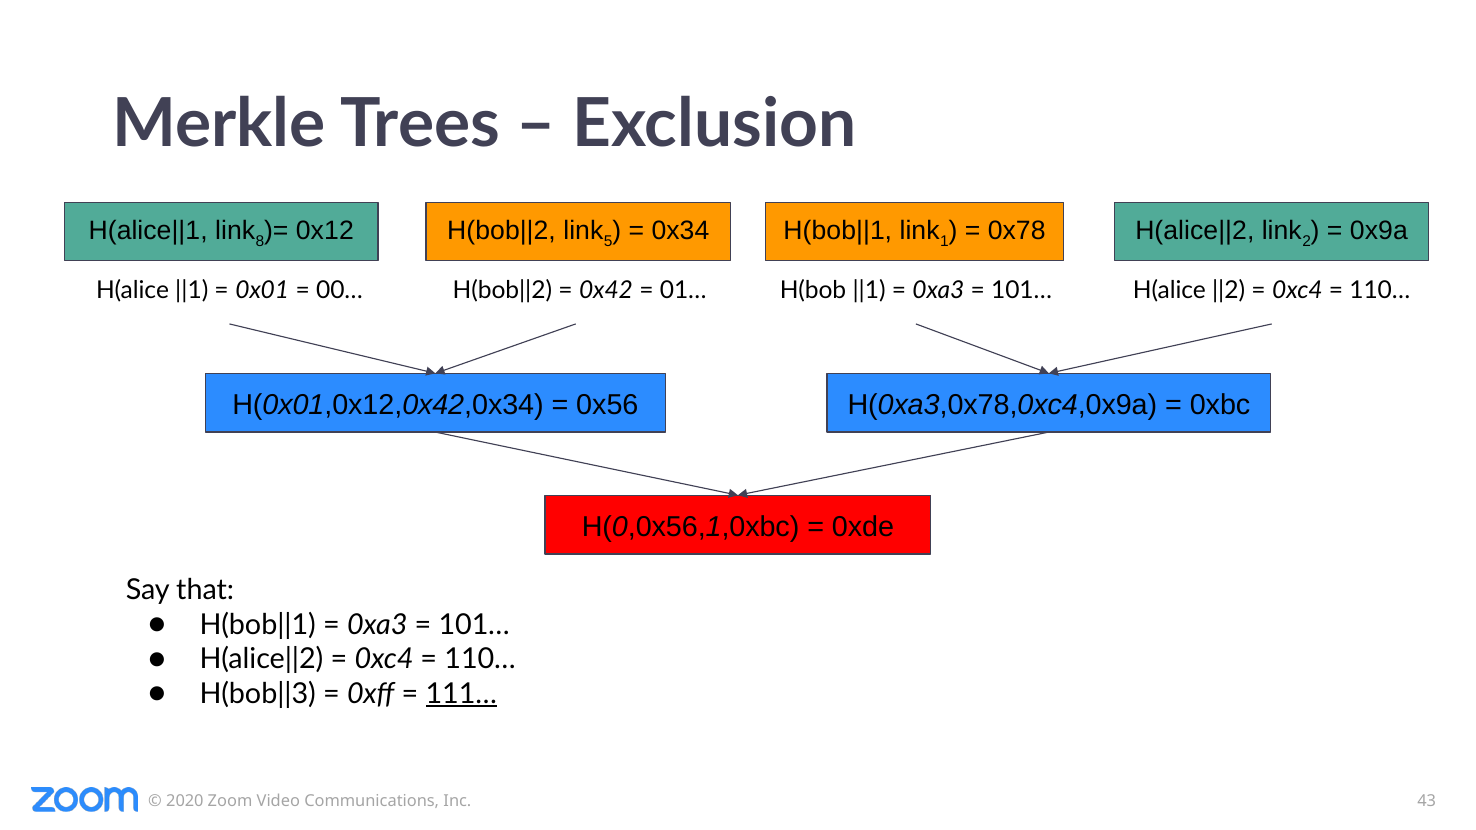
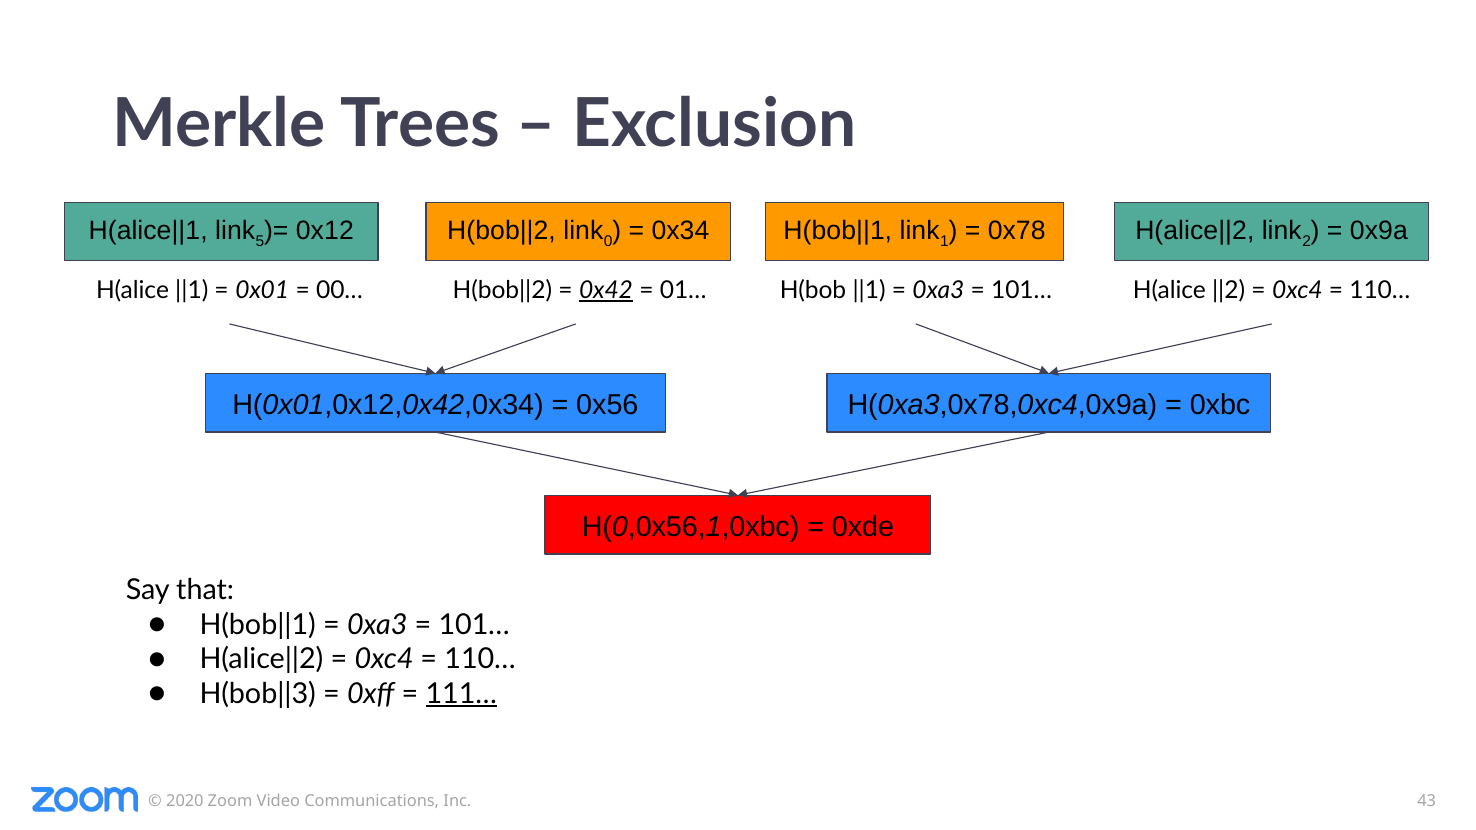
8: 8 -> 5
5: 5 -> 0
0x42 underline: none -> present
